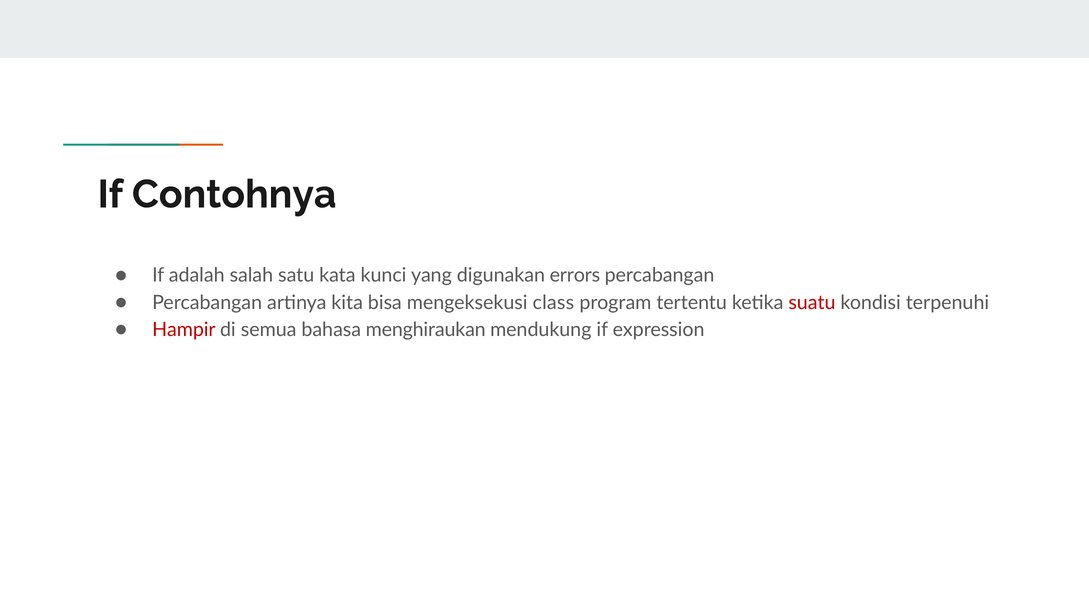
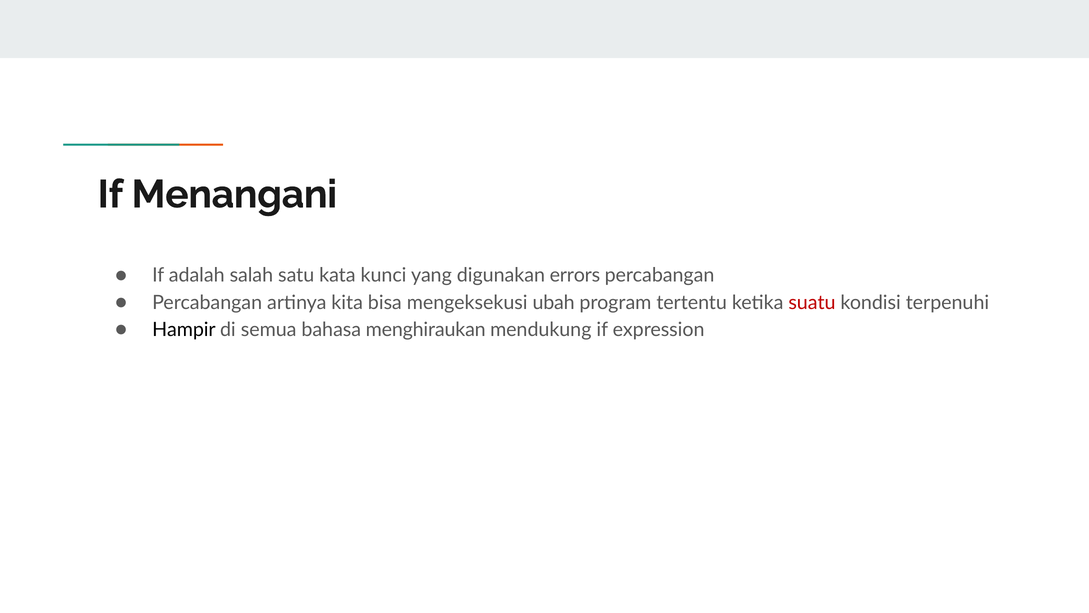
Contohnya: Contohnya -> Menangani
class: class -> ubah
Hampir colour: red -> black
